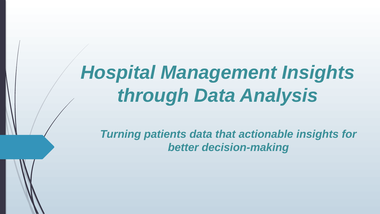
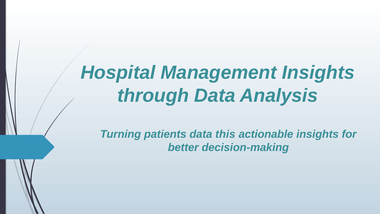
that: that -> this
